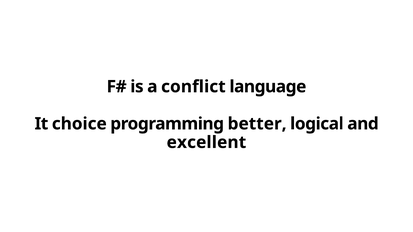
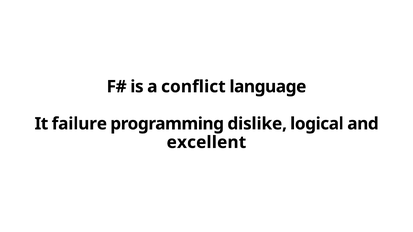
choice: choice -> failure
better: better -> dislike
